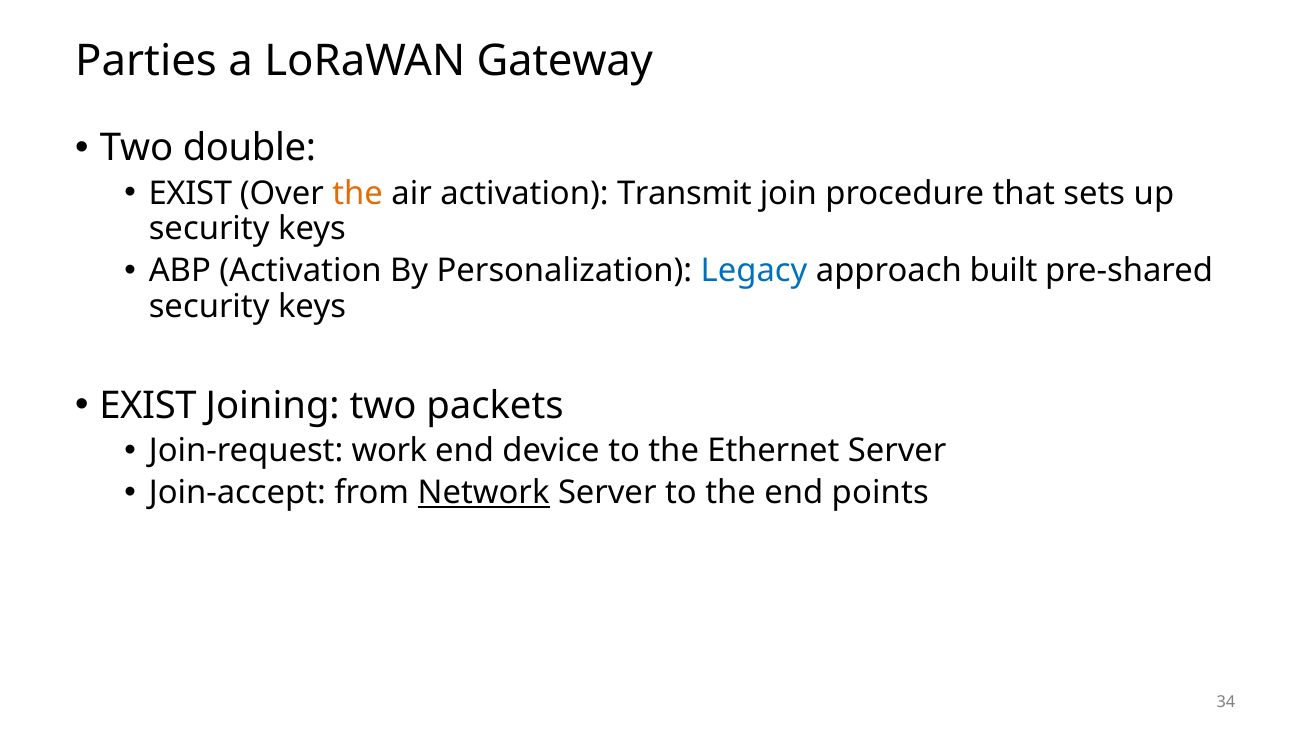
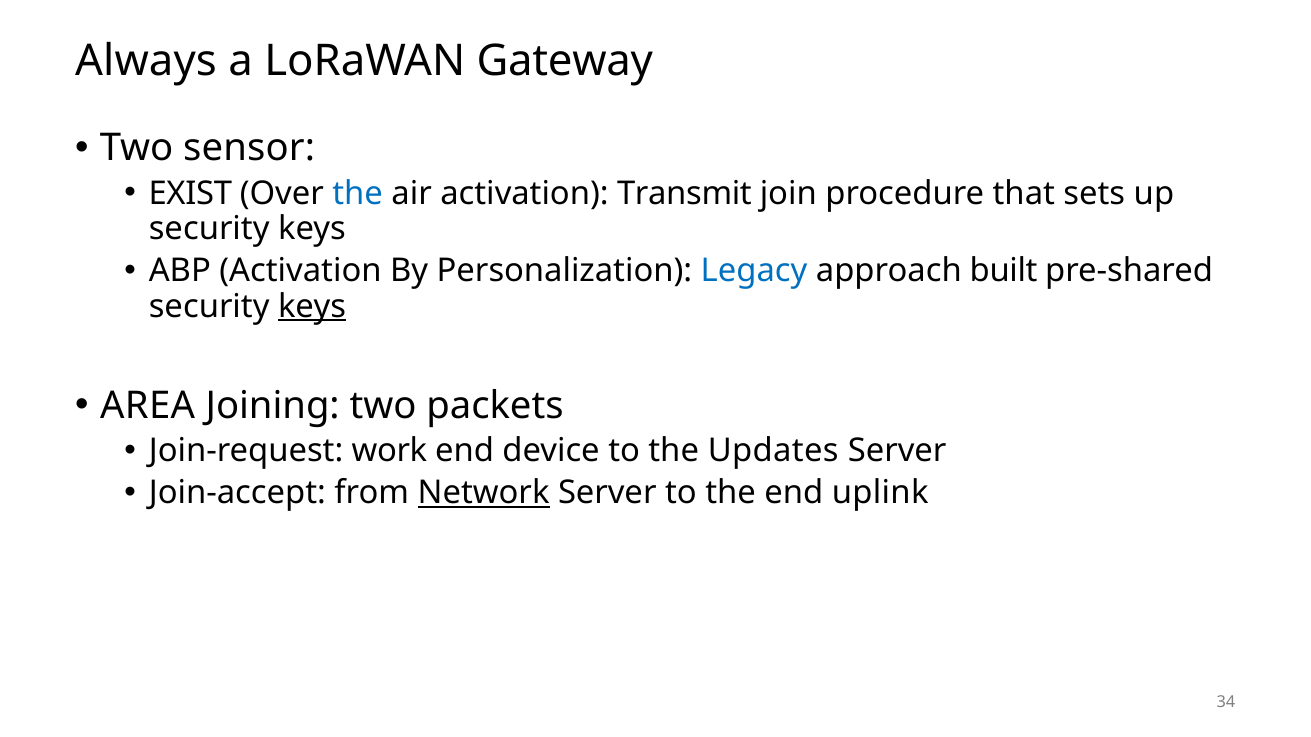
Parties: Parties -> Always
double: double -> sensor
the at (358, 193) colour: orange -> blue
keys at (312, 306) underline: none -> present
EXIST at (148, 406): EXIST -> AREA
Ethernet: Ethernet -> Updates
points: points -> uplink
